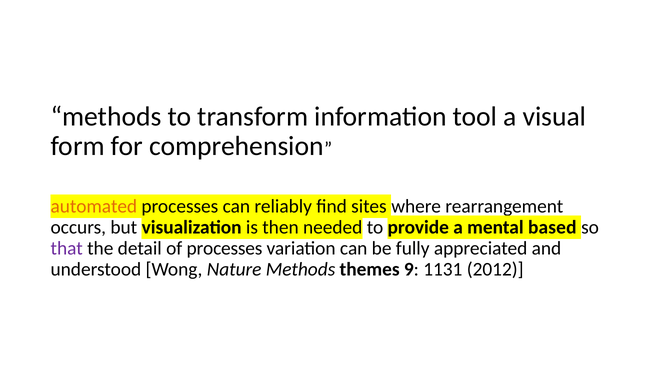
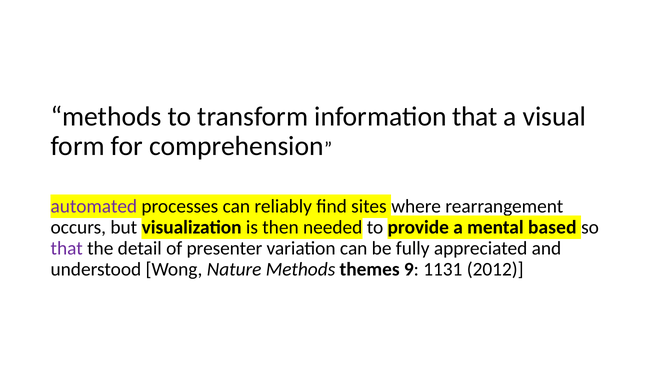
information tool: tool -> that
automated colour: orange -> purple
of processes: processes -> presenter
